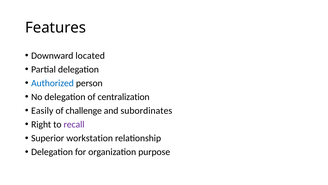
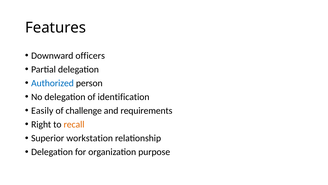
located: located -> officers
centralization: centralization -> identification
subordinates: subordinates -> requirements
recall colour: purple -> orange
